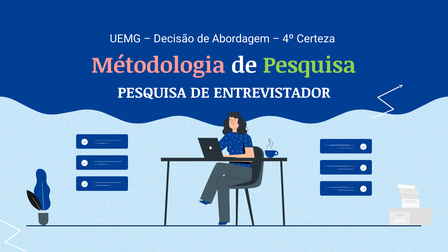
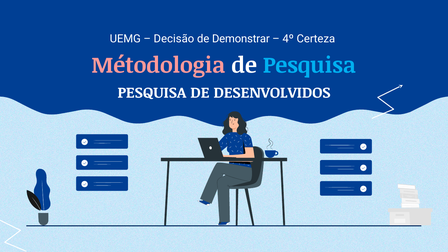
Abordagem: Abordagem -> Demonstrar
Pesquisa at (309, 65) colour: light green -> light blue
ENTREVISTADOR: ENTREVISTADOR -> DESENVOLVIDOS
